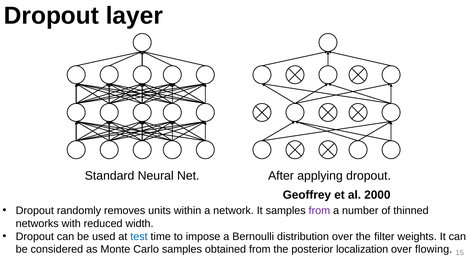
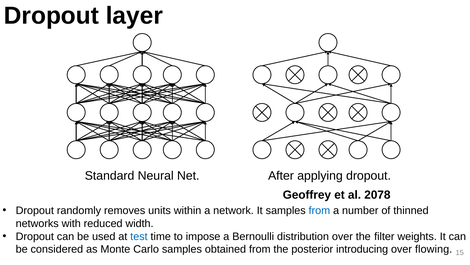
2000: 2000 -> 2078
from at (319, 210) colour: purple -> blue
localization: localization -> introducing
